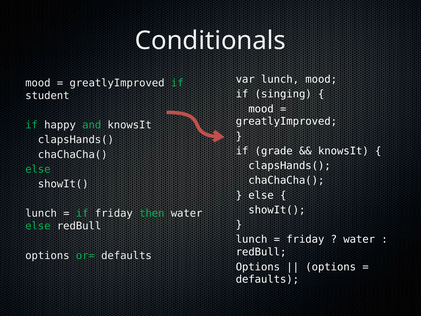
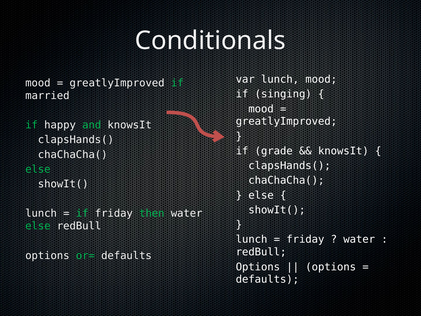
student: student -> married
